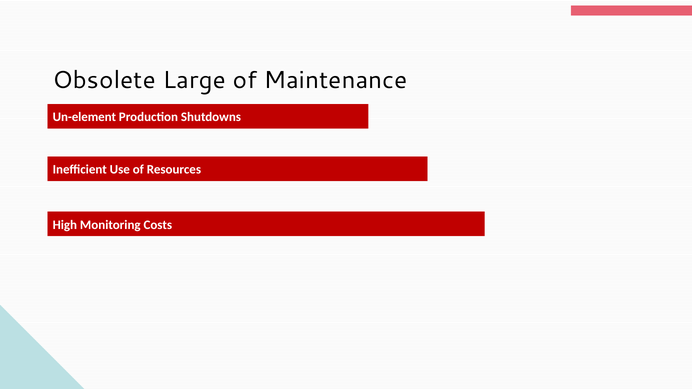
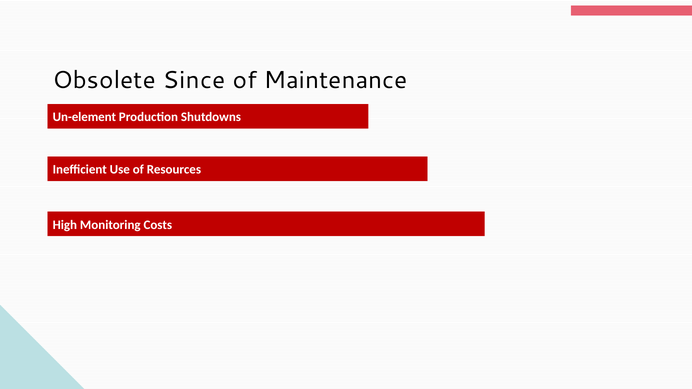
Large: Large -> Since
